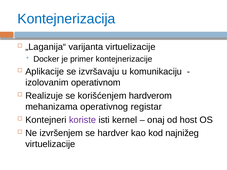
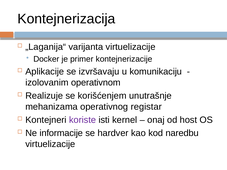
Kontejnerizacija colour: blue -> black
hardverom: hardverom -> unutrašnje
izvršenjem: izvršenjem -> informacije
najnižeg: najnižeg -> naredbu
